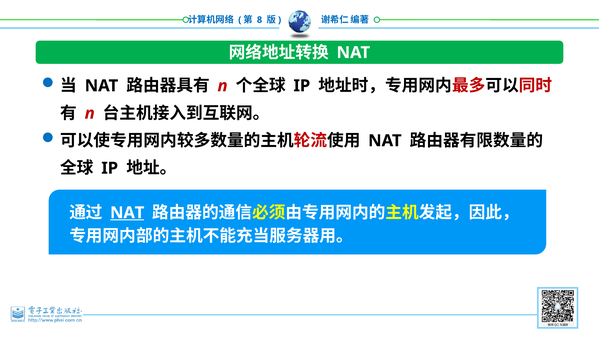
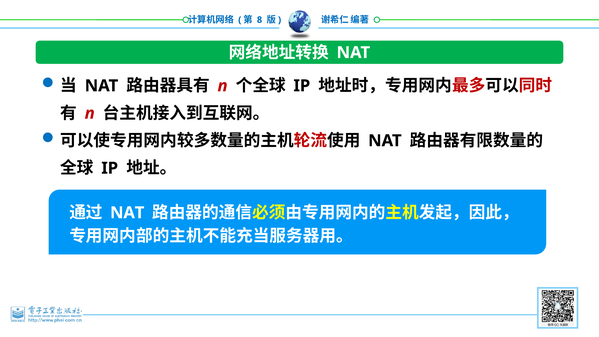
NAT at (127, 213) underline: present -> none
